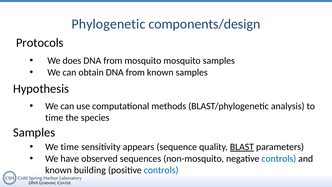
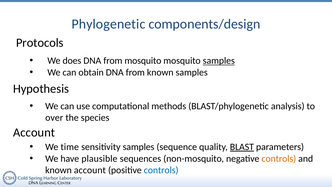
samples at (219, 61) underline: none -> present
time at (54, 118): time -> over
Samples at (34, 132): Samples -> Account
sensitivity appears: appears -> samples
observed: observed -> plausible
controls at (279, 158) colour: blue -> orange
known building: building -> account
